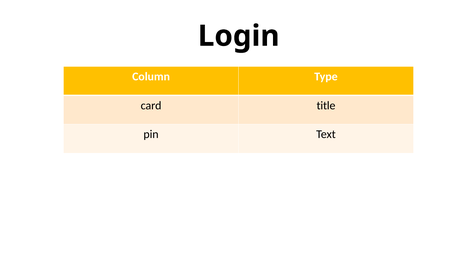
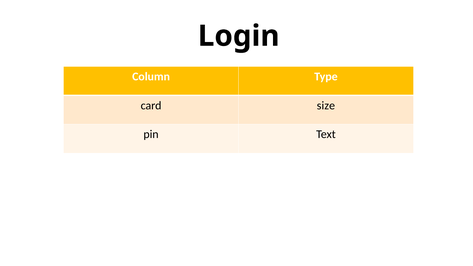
title: title -> size
